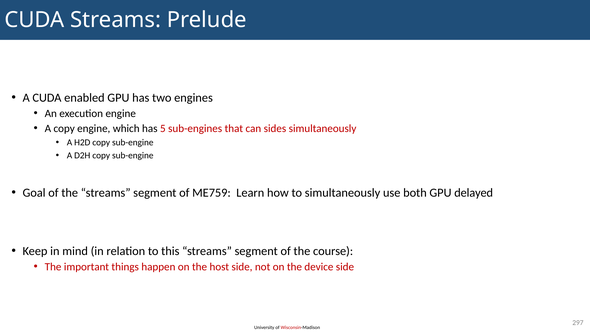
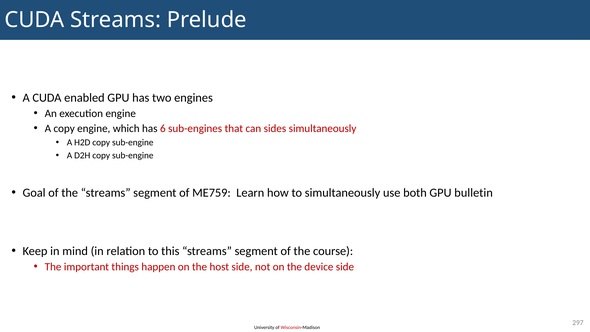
5: 5 -> 6
delayed: delayed -> bulletin
